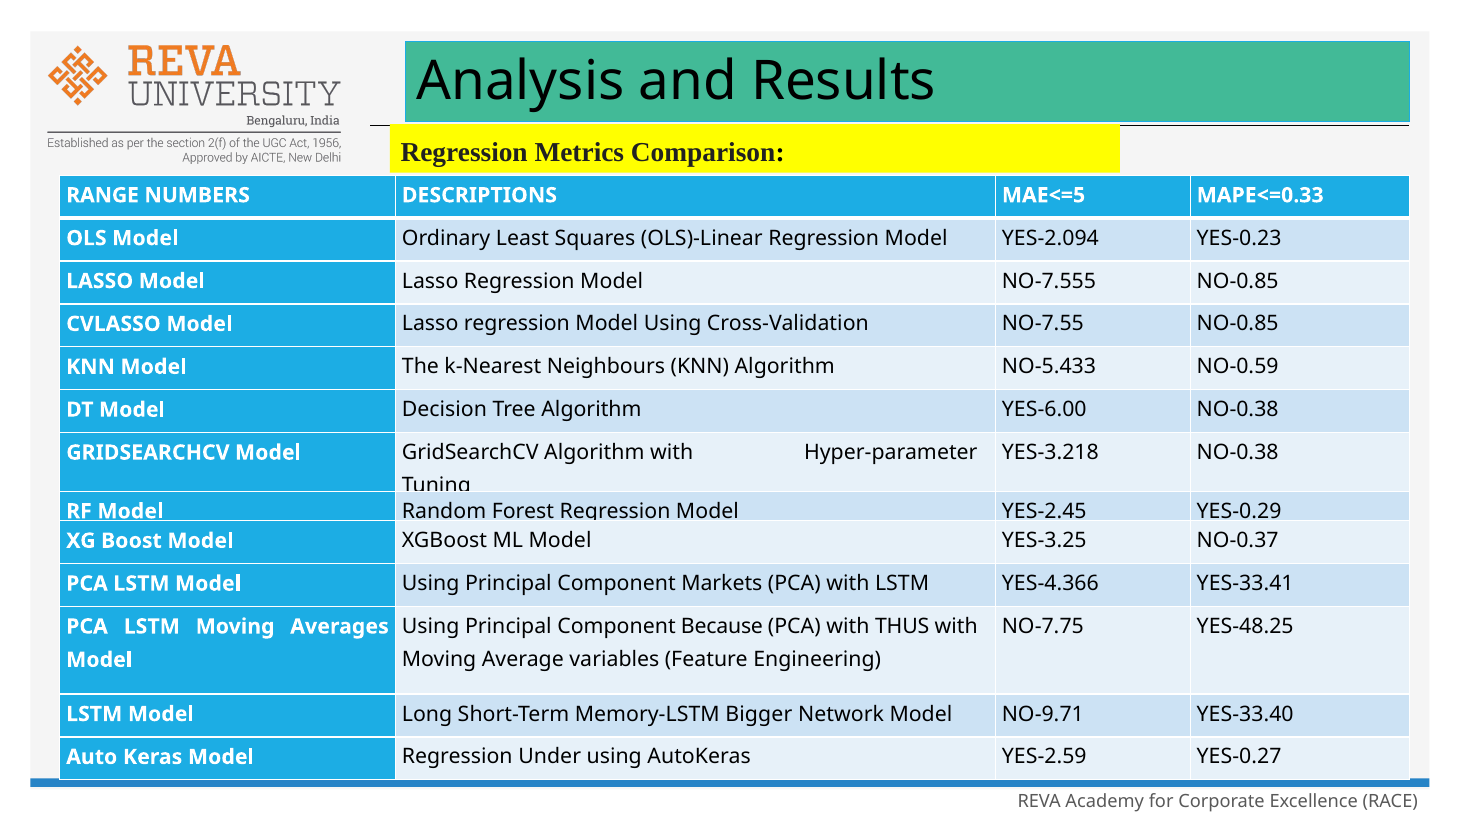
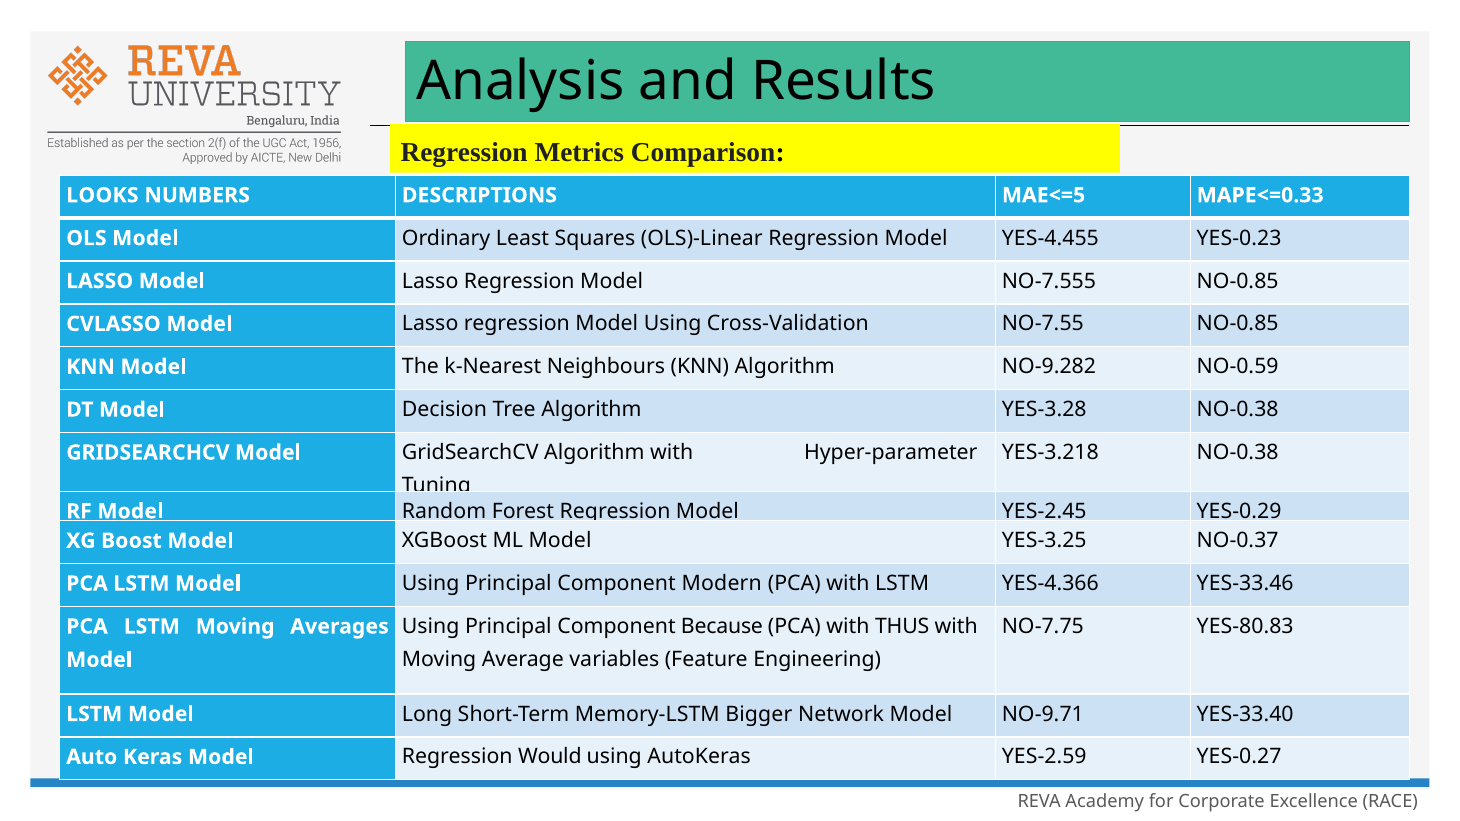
RANGE: RANGE -> LOOKS
YES-2.094: YES-2.094 -> YES-4.455
NO-5.433: NO-5.433 -> NO-9.282
YES-6.00: YES-6.00 -> YES-3.28
Markets: Markets -> Modern
YES-33.41: YES-33.41 -> YES-33.46
YES-48.25: YES-48.25 -> YES-80.83
Under: Under -> Would
